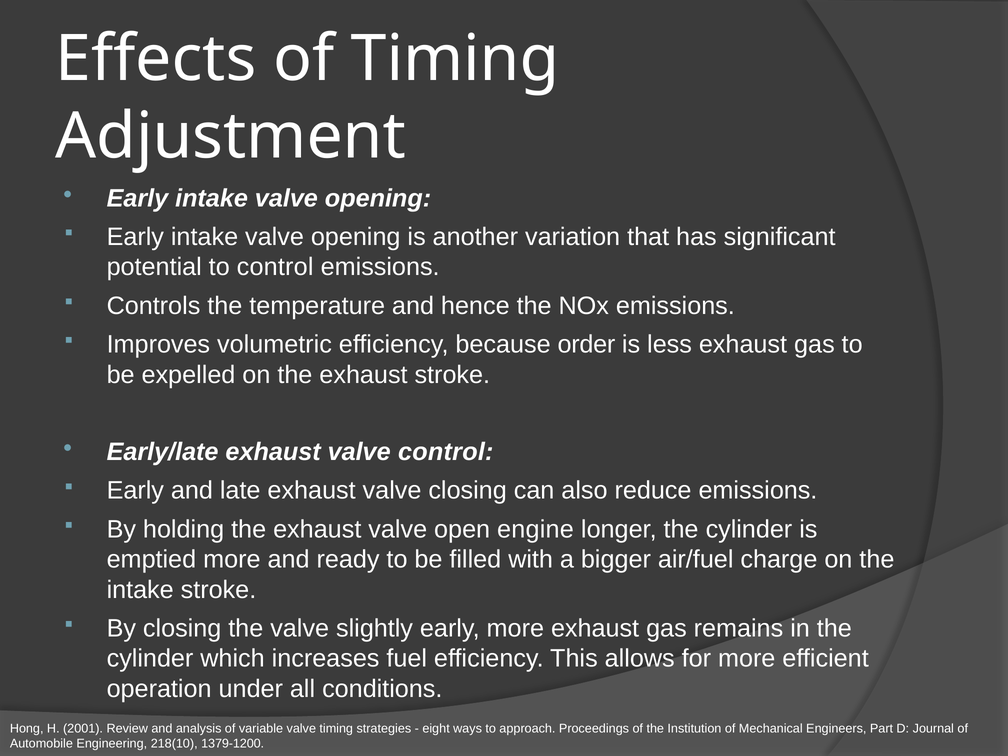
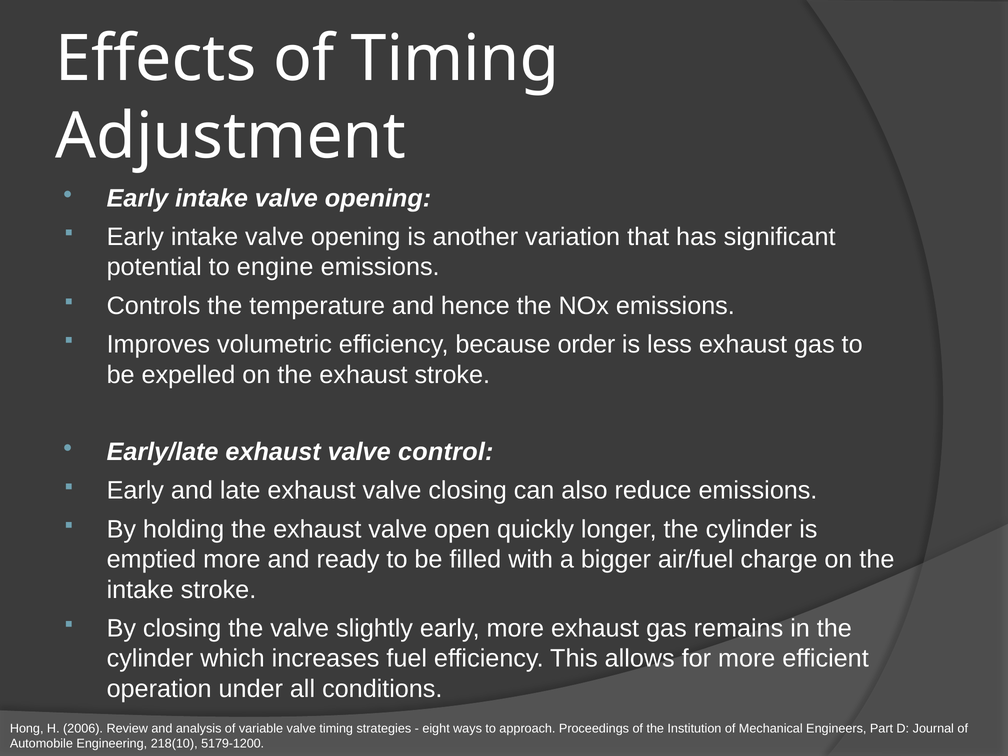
to control: control -> engine
engine: engine -> quickly
2001: 2001 -> 2006
1379-1200: 1379-1200 -> 5179-1200
